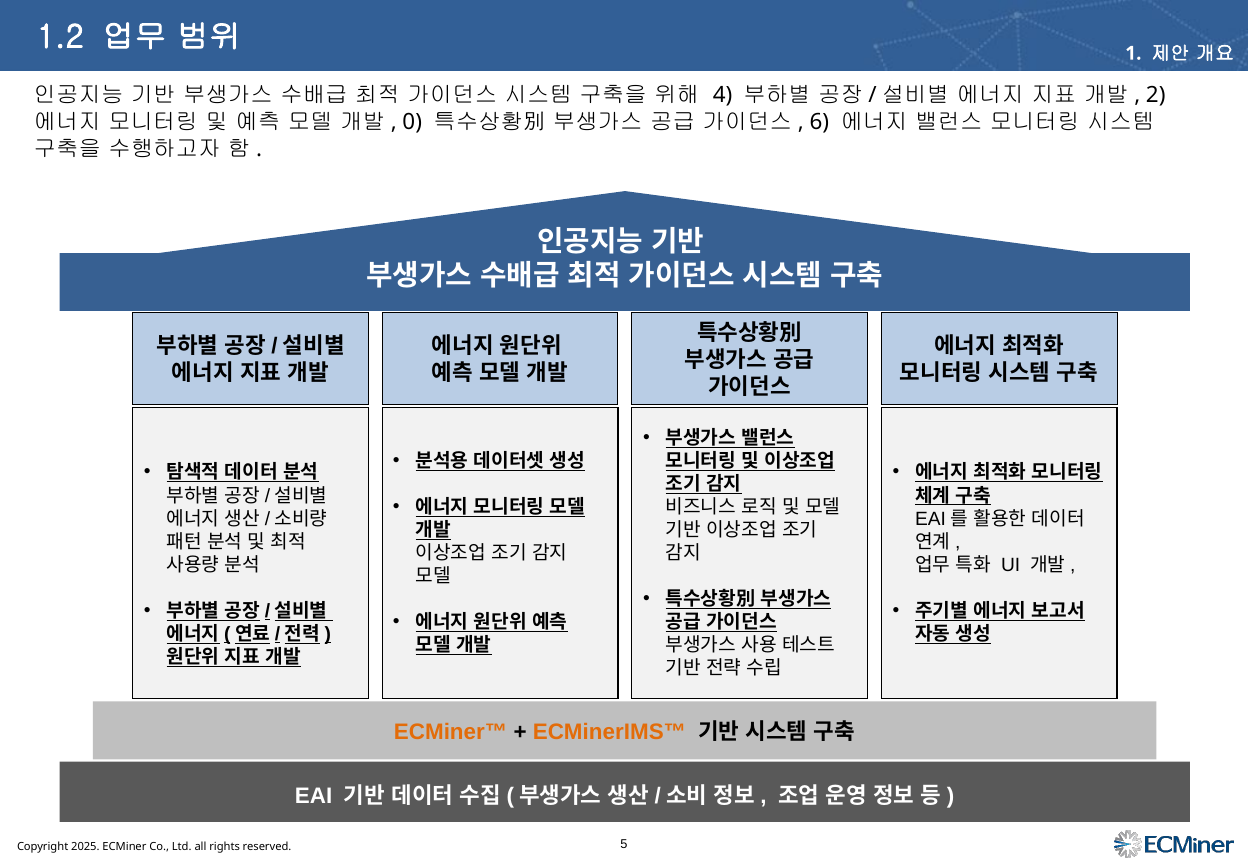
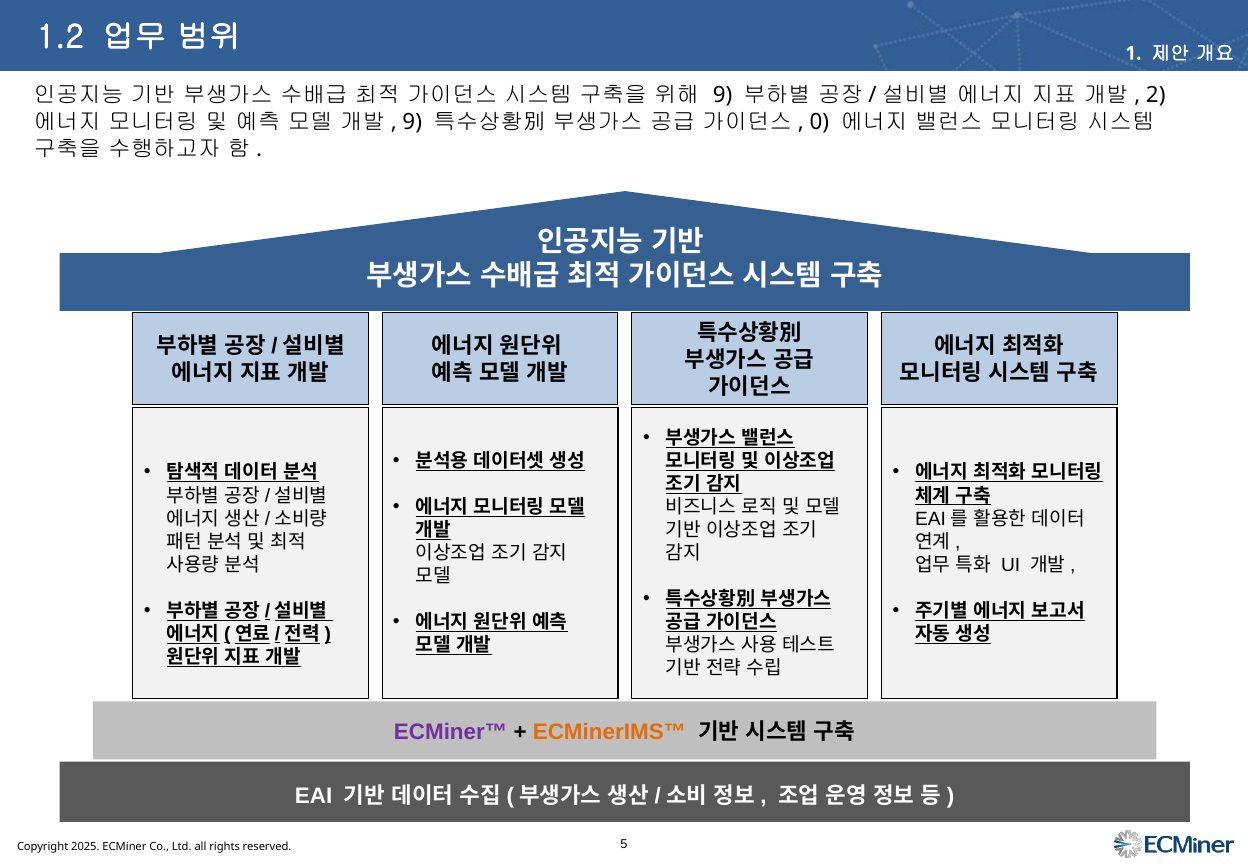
4 at (723, 96): 4 -> 9
0 at (412, 122): 0 -> 9
6: 6 -> 0
ECMiner™ colour: orange -> purple
